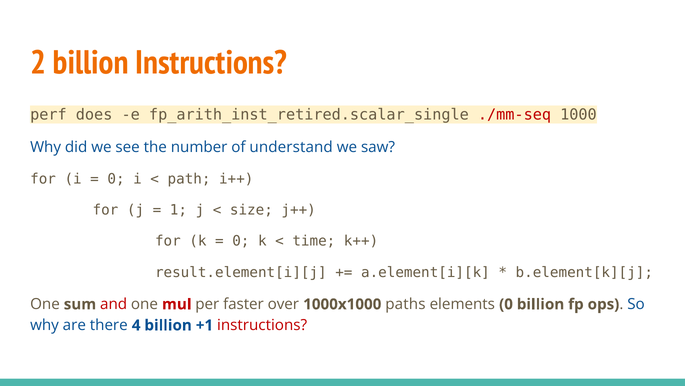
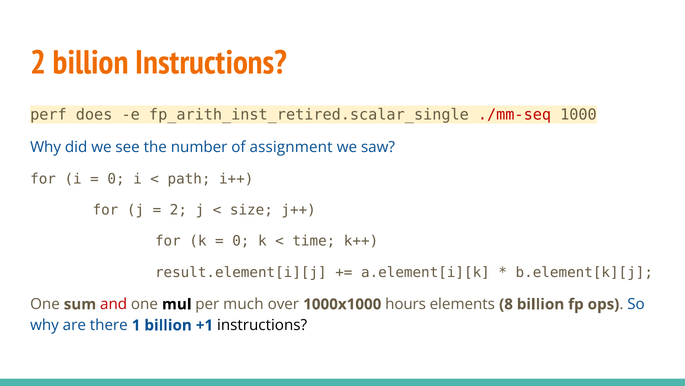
understand: understand -> assignment
1 at (178, 210): 1 -> 2
mul colour: red -> black
faster: faster -> much
paths: paths -> hours
elements 0: 0 -> 8
4: 4 -> 1
instructions at (262, 325) colour: red -> black
